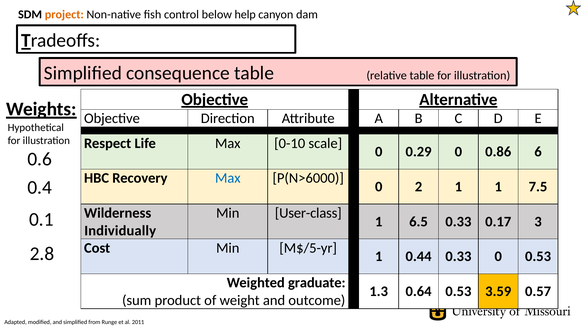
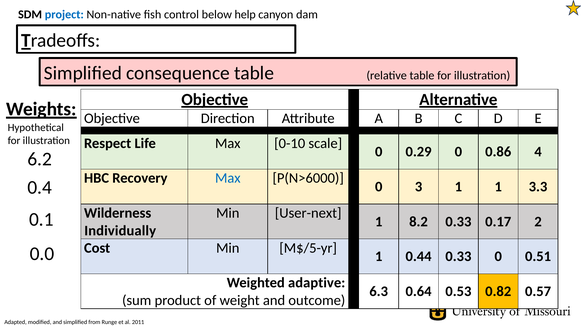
project colour: orange -> blue
6: 6 -> 4
0.6: 0.6 -> 6.2
2: 2 -> 3
7.5: 7.5 -> 3.3
User-class: User-class -> User-next
6.5: 6.5 -> 8.2
3: 3 -> 2
2.8: 2.8 -> 0.0
0 0.53: 0.53 -> 0.51
graduate: graduate -> adaptive
1.3: 1.3 -> 6.3
3.59: 3.59 -> 0.82
